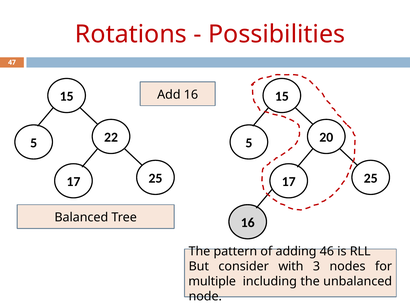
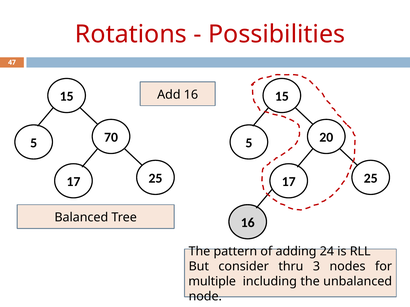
22: 22 -> 70
46: 46 -> 24
with: with -> thru
